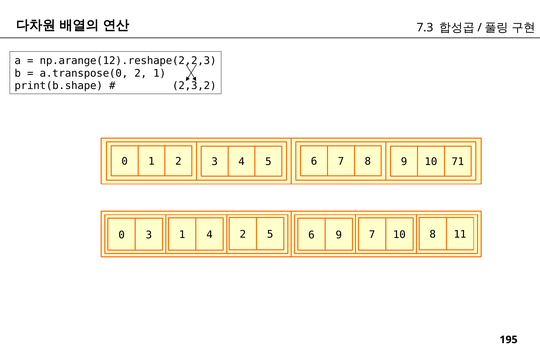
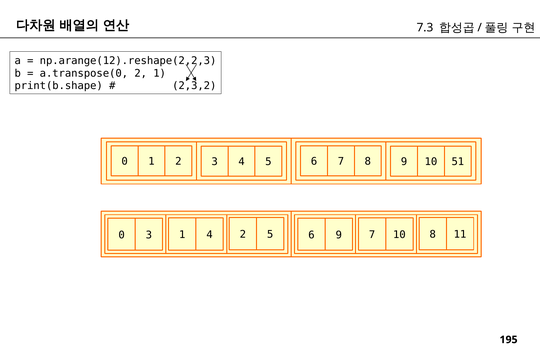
71: 71 -> 51
